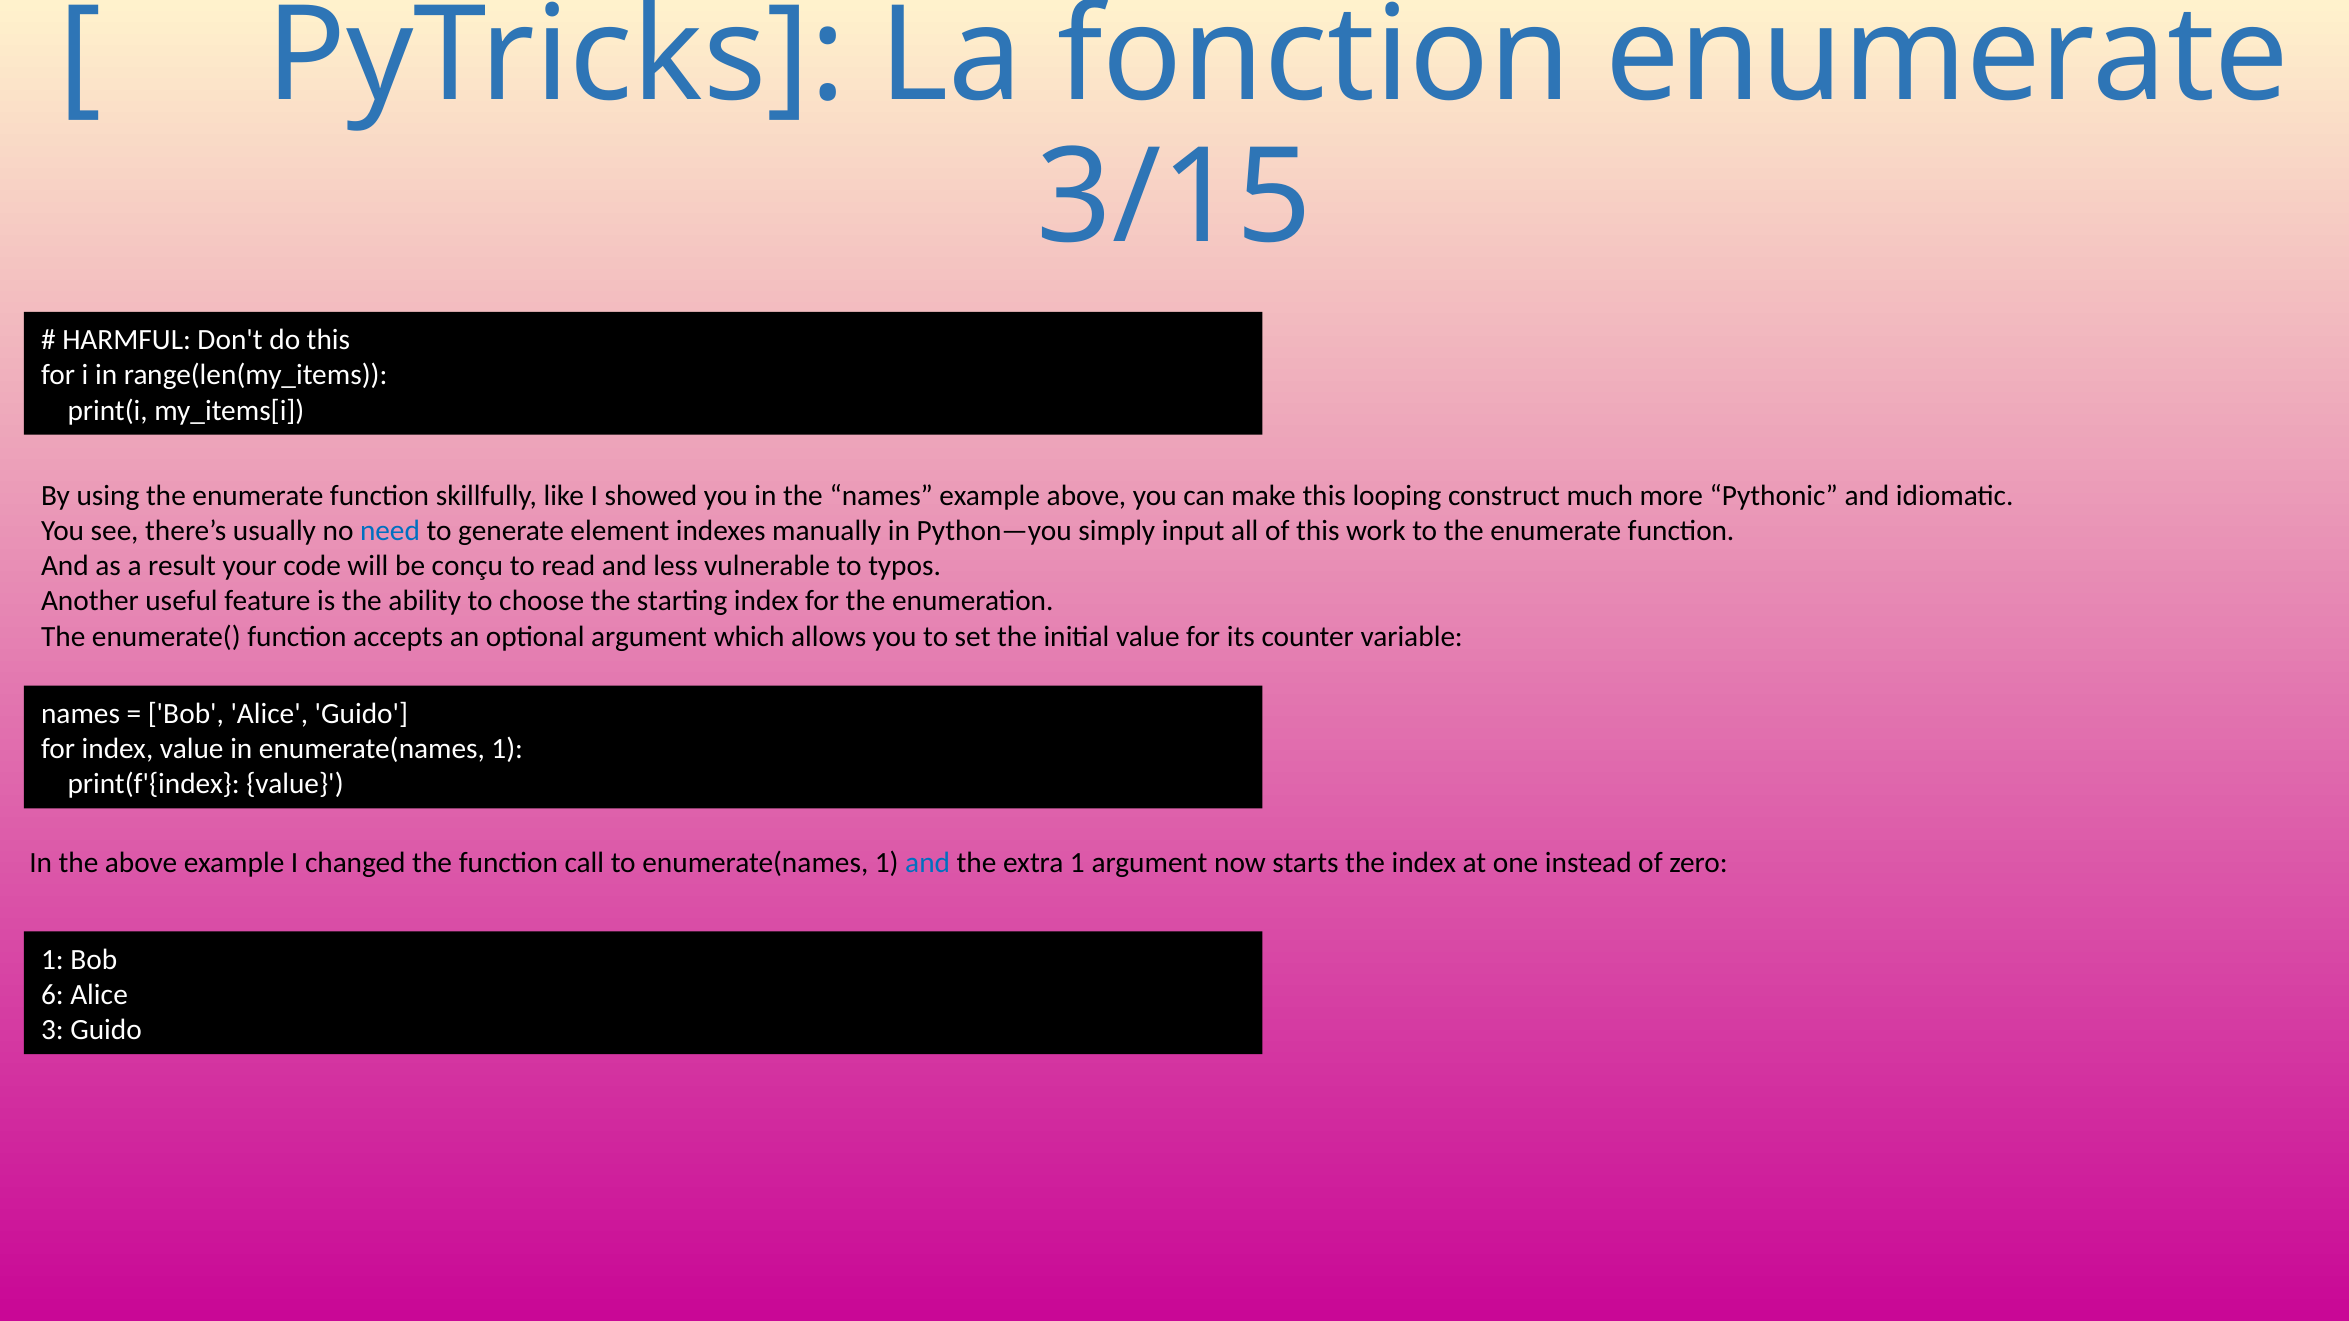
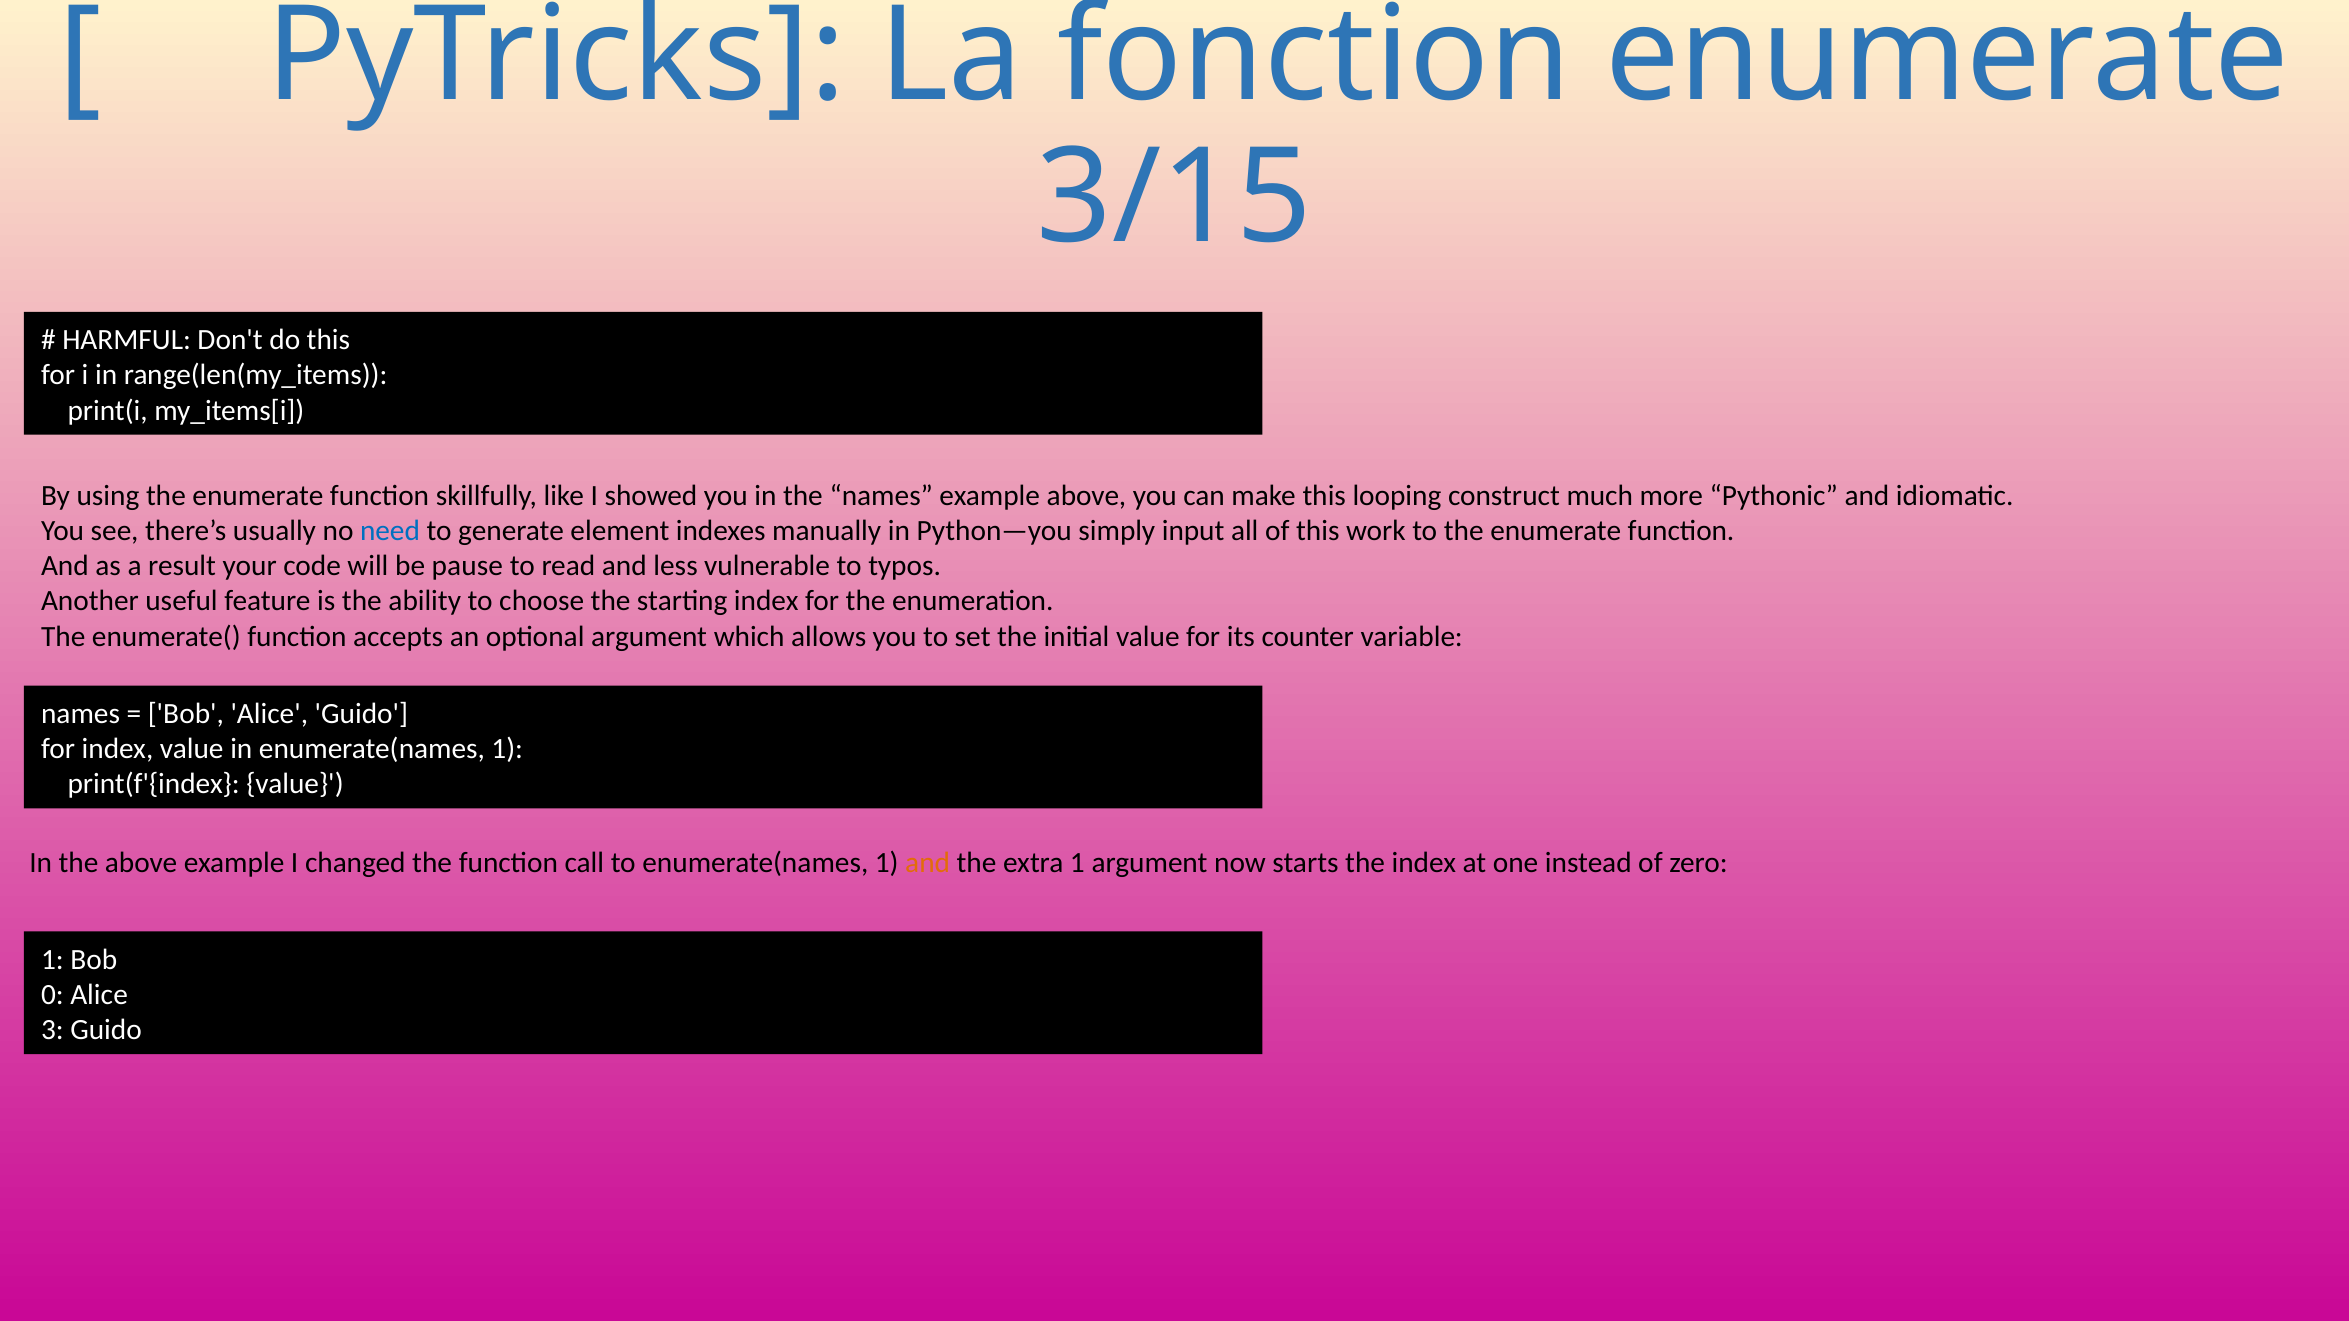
conçu: conçu -> pause
and at (928, 863) colour: blue -> orange
6: 6 -> 0
